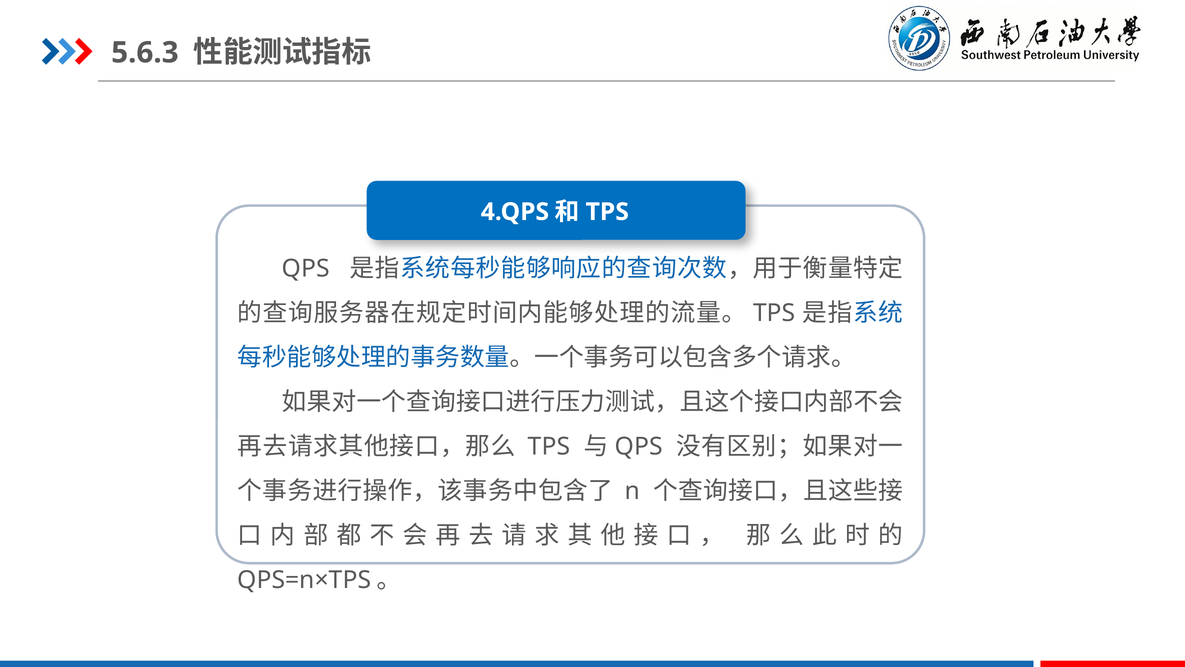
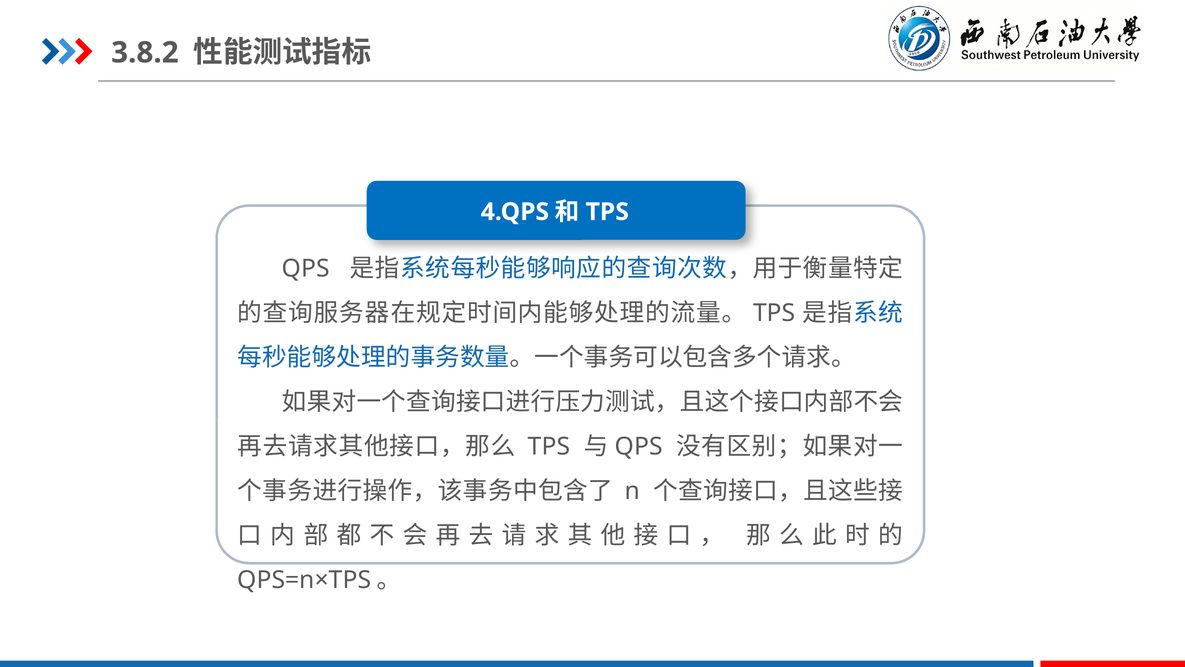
5.6.3: 5.6.3 -> 3.8.2
